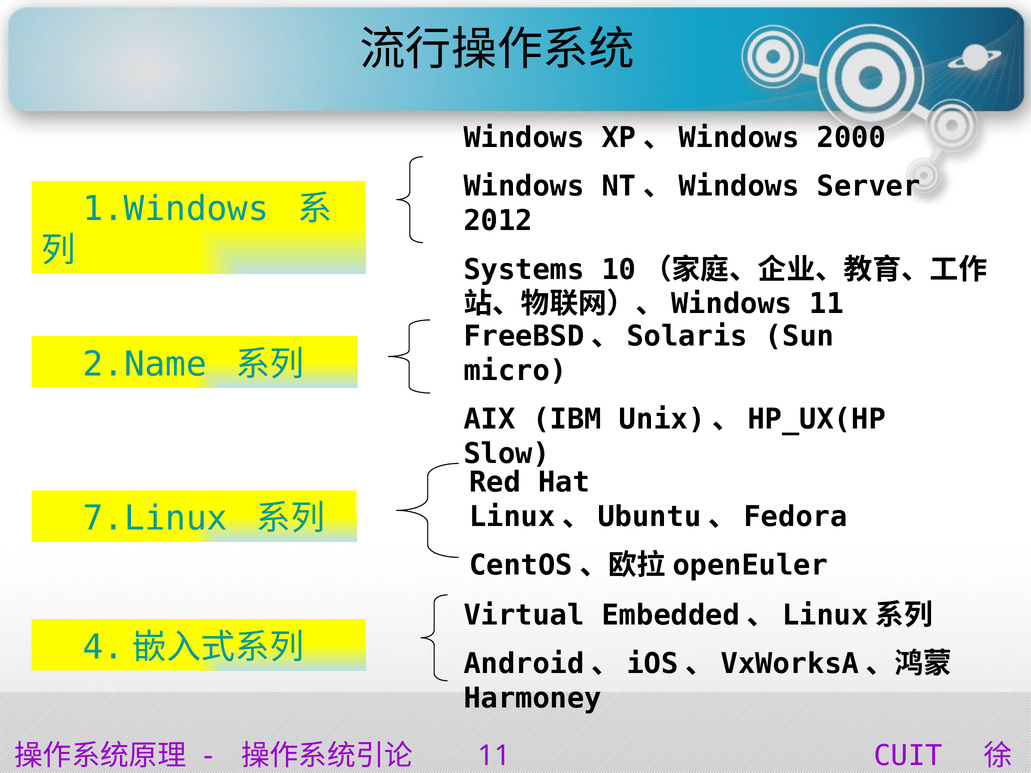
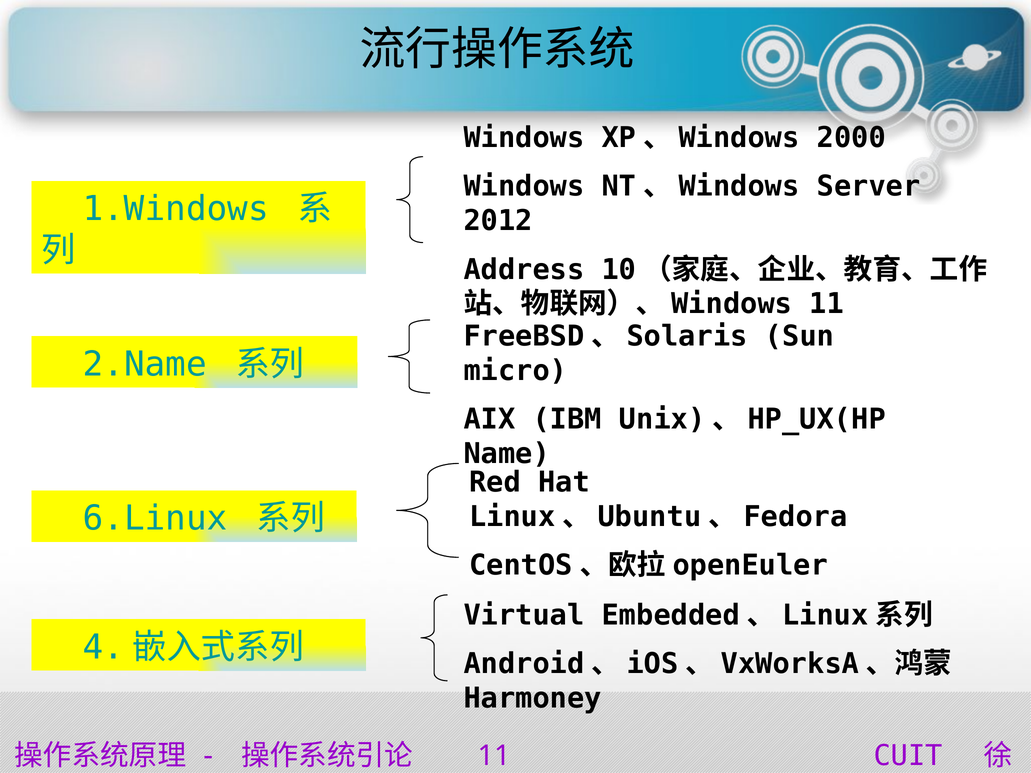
Systems: Systems -> Address
Slow: Slow -> Name
7.Linux: 7.Linux -> 6.Linux
